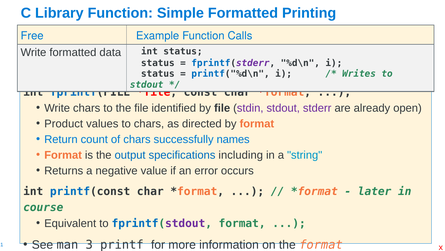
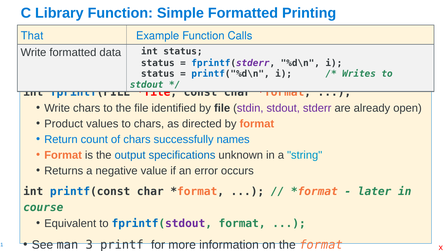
Free: Free -> That
including: including -> unknown
